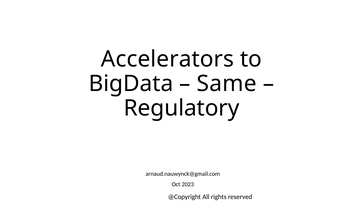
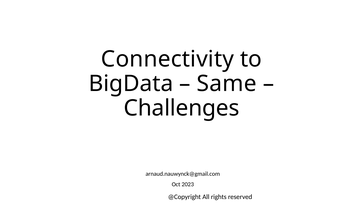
Accelerators: Accelerators -> Connectivity
Regulatory: Regulatory -> Challenges
